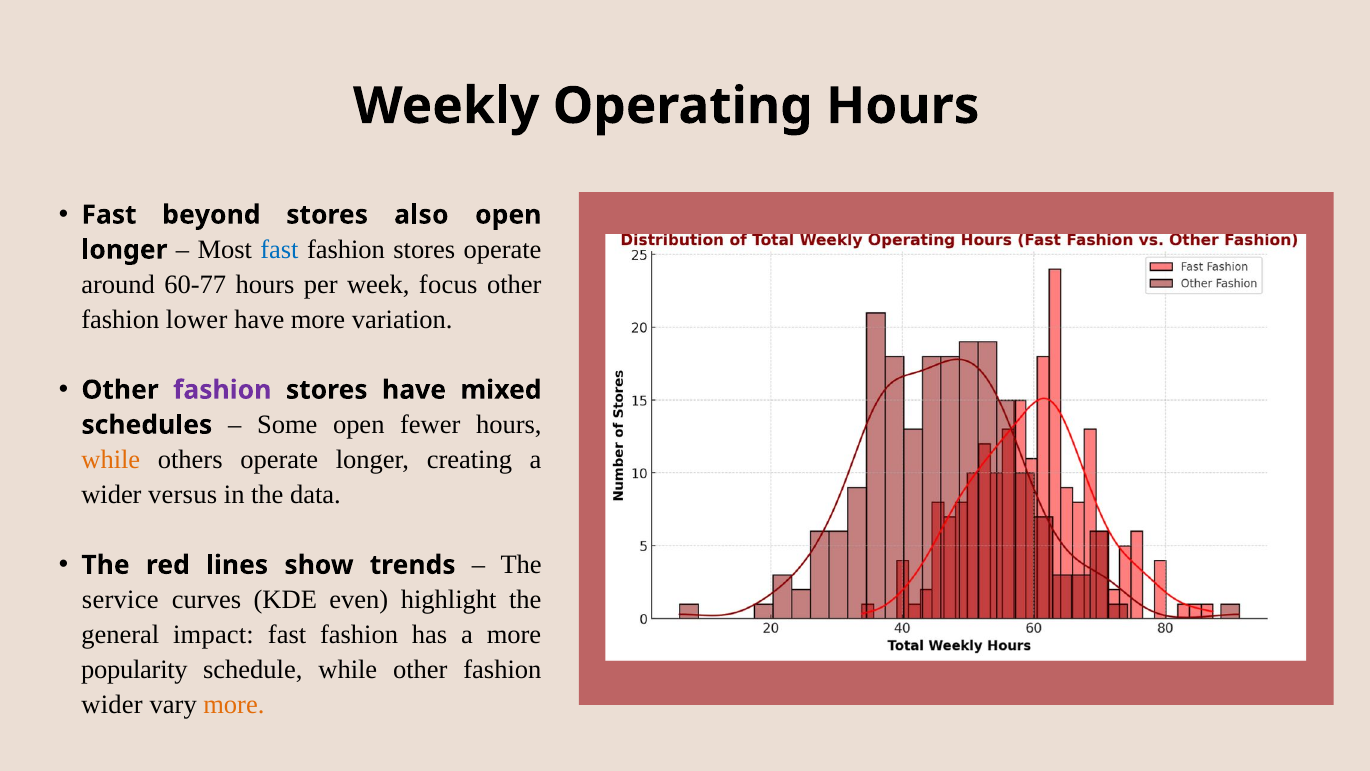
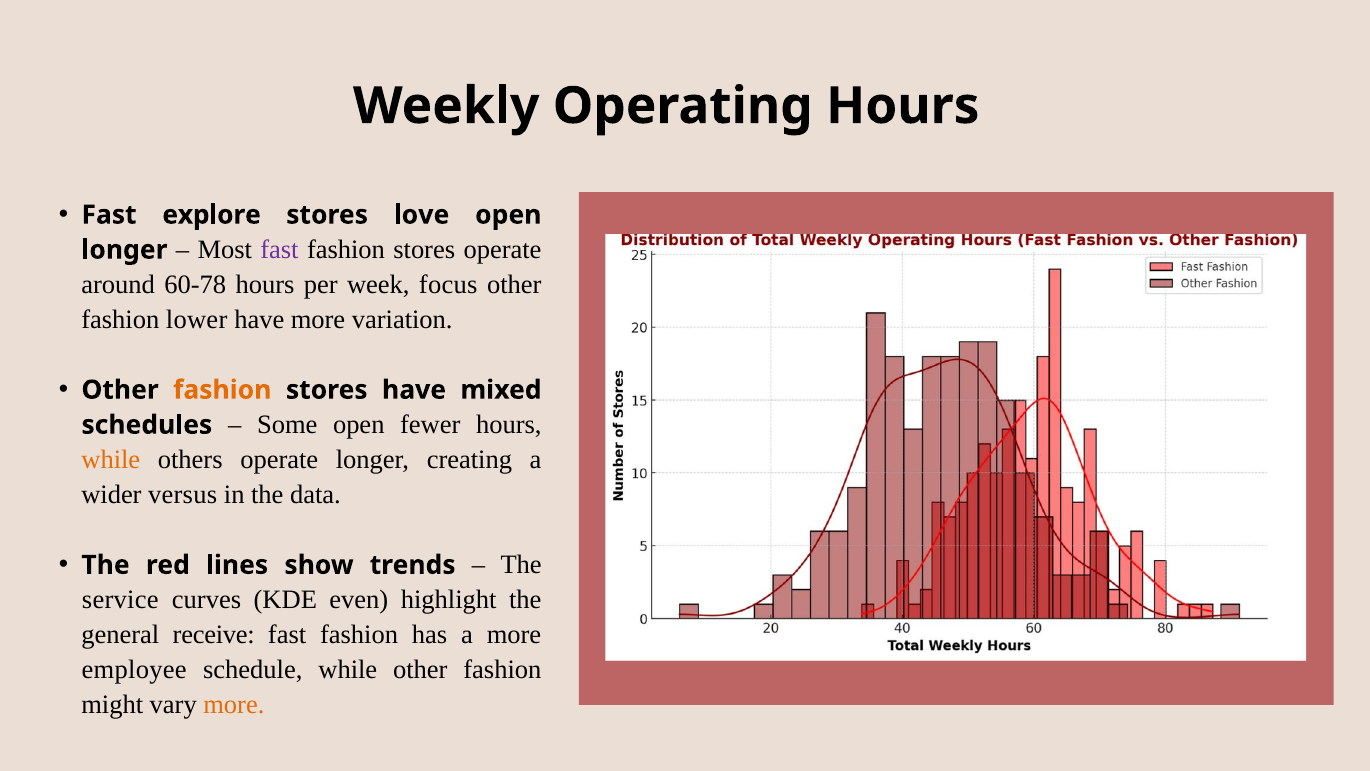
beyond: beyond -> explore
also: also -> love
fast at (279, 250) colour: blue -> purple
60-77: 60-77 -> 60-78
fashion at (222, 390) colour: purple -> orange
impact: impact -> receive
popularity: popularity -> employee
wider at (112, 705): wider -> might
